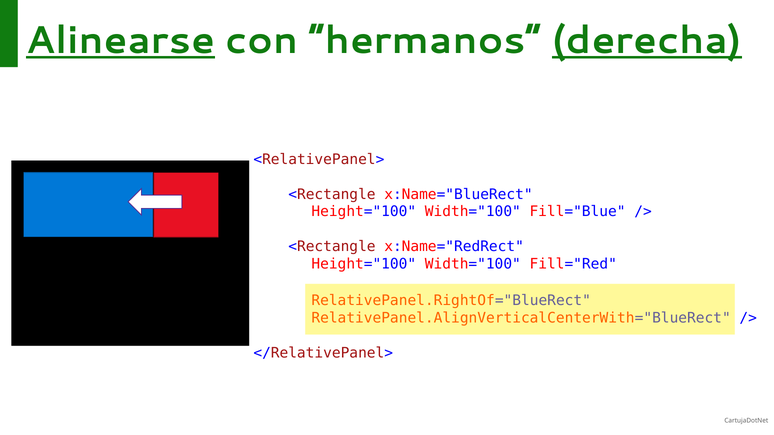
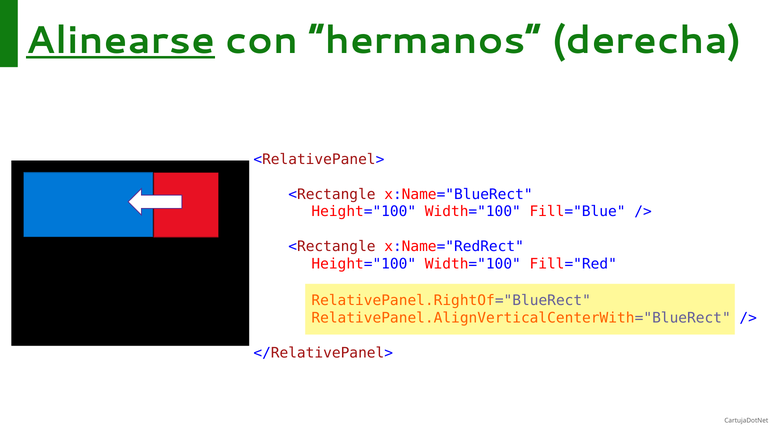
derecha underline: present -> none
